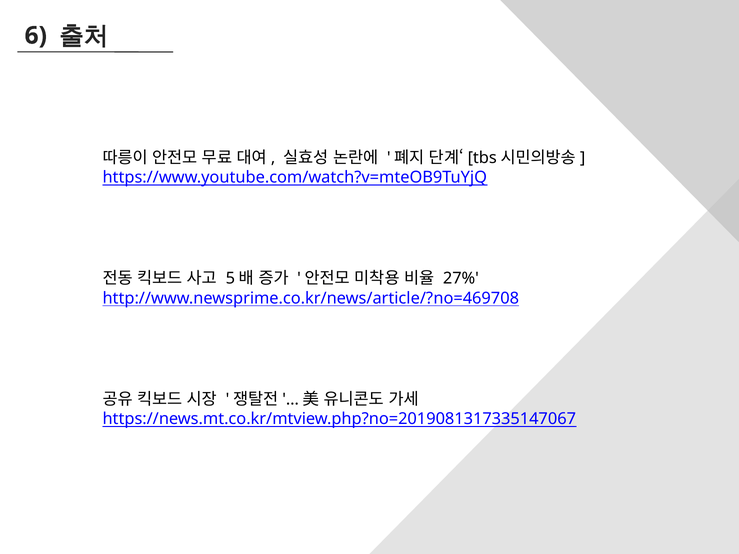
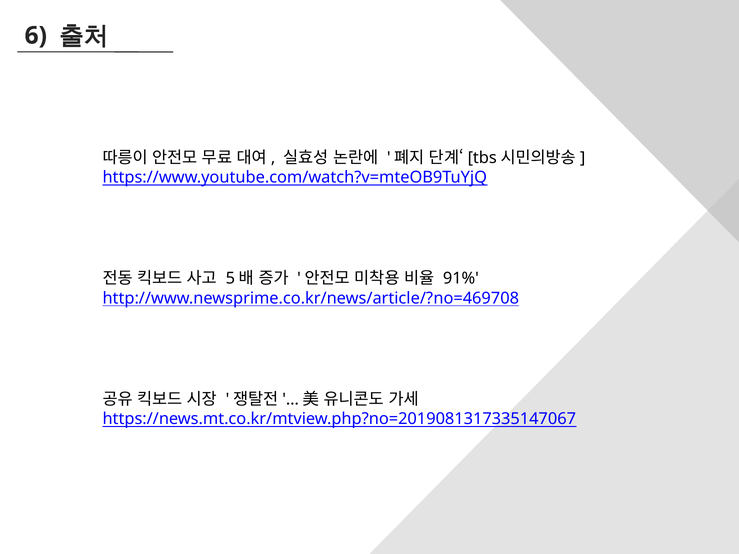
27%: 27% -> 91%
